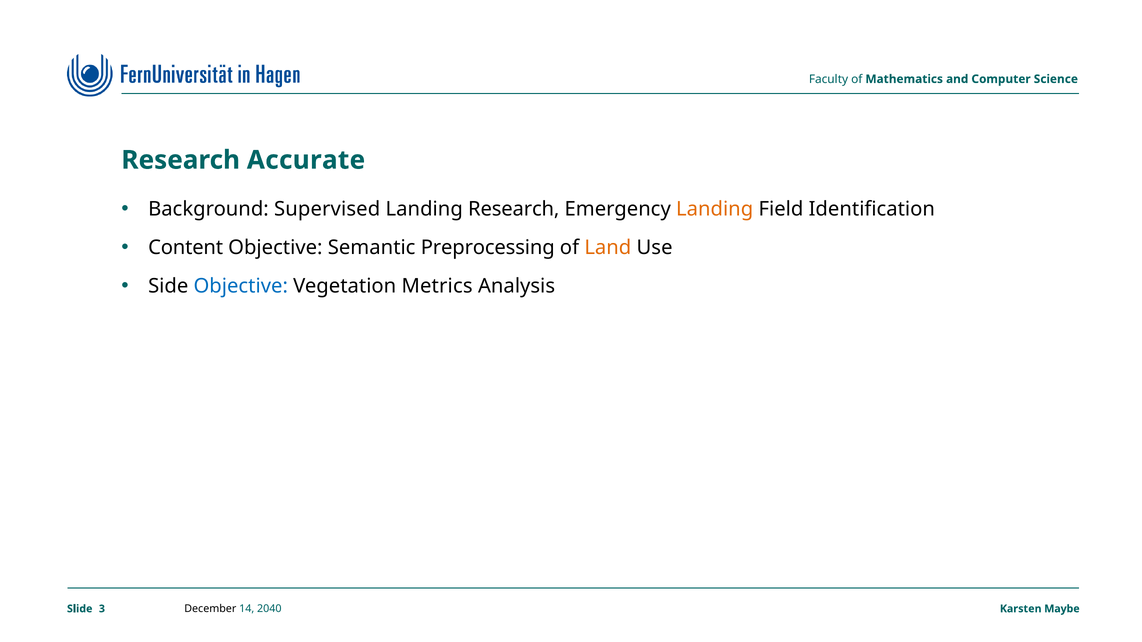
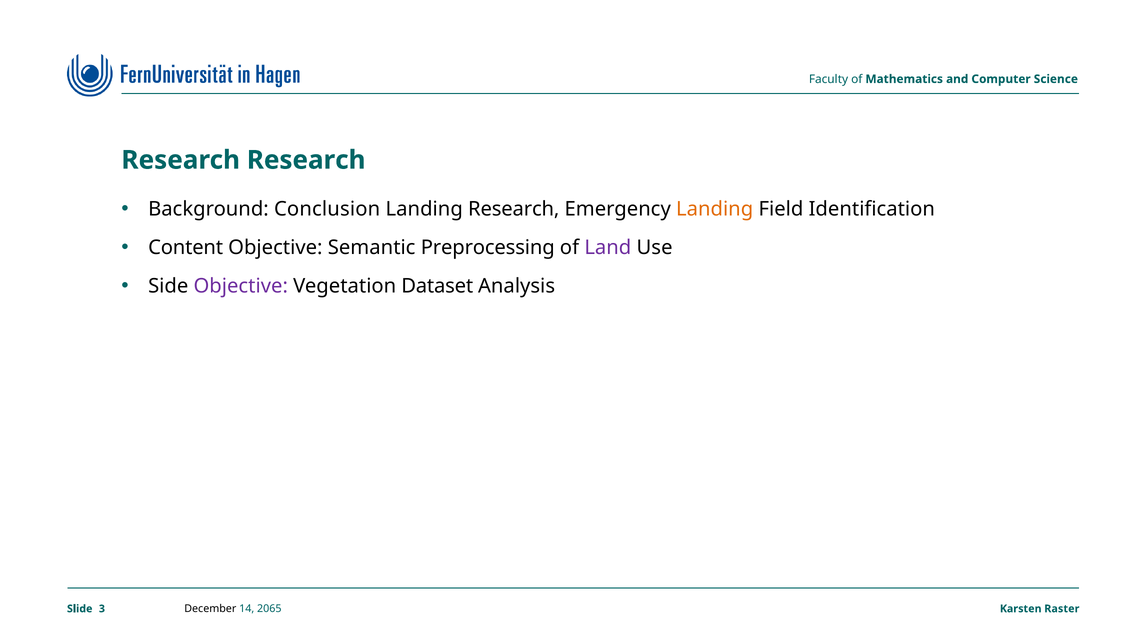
Research Accurate: Accurate -> Research
Supervised: Supervised -> Conclusion
Land colour: orange -> purple
Objective at (241, 286) colour: blue -> purple
Metrics: Metrics -> Dataset
2040: 2040 -> 2065
Maybe: Maybe -> Raster
